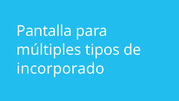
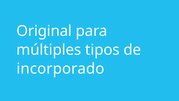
Pantalla: Pantalla -> Original
